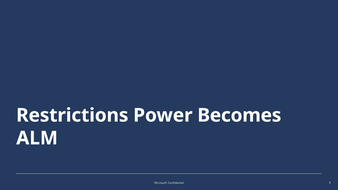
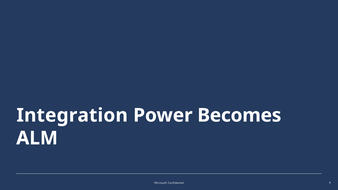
Restrictions: Restrictions -> Integration
